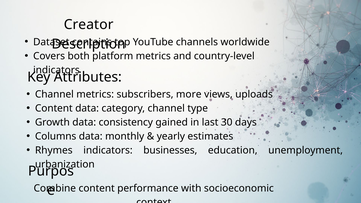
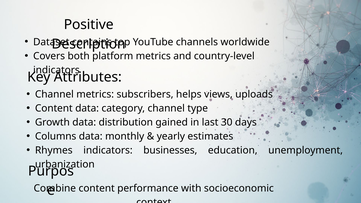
Creator: Creator -> Positive
more: more -> helps
consistency: consistency -> distribution
